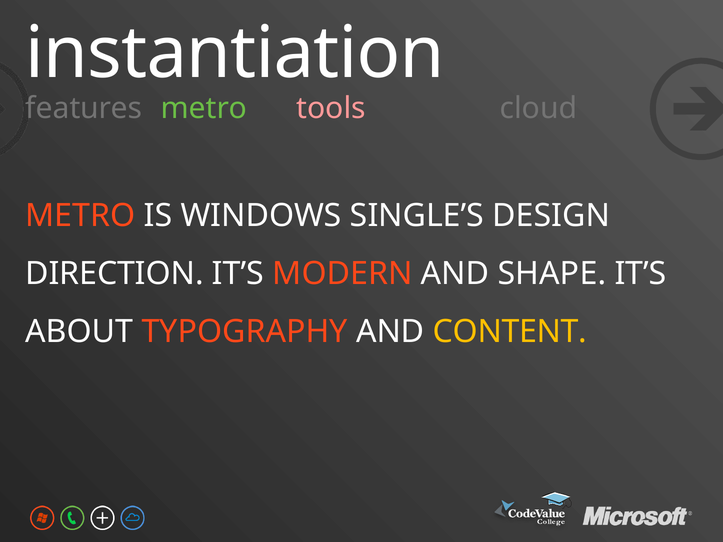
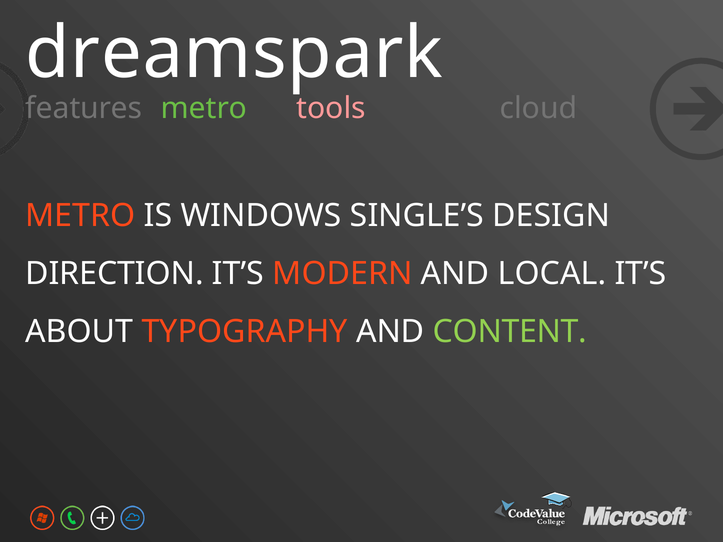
instantiation: instantiation -> dreamspark
SHAPE: SHAPE -> LOCAL
CONTENT colour: yellow -> light green
